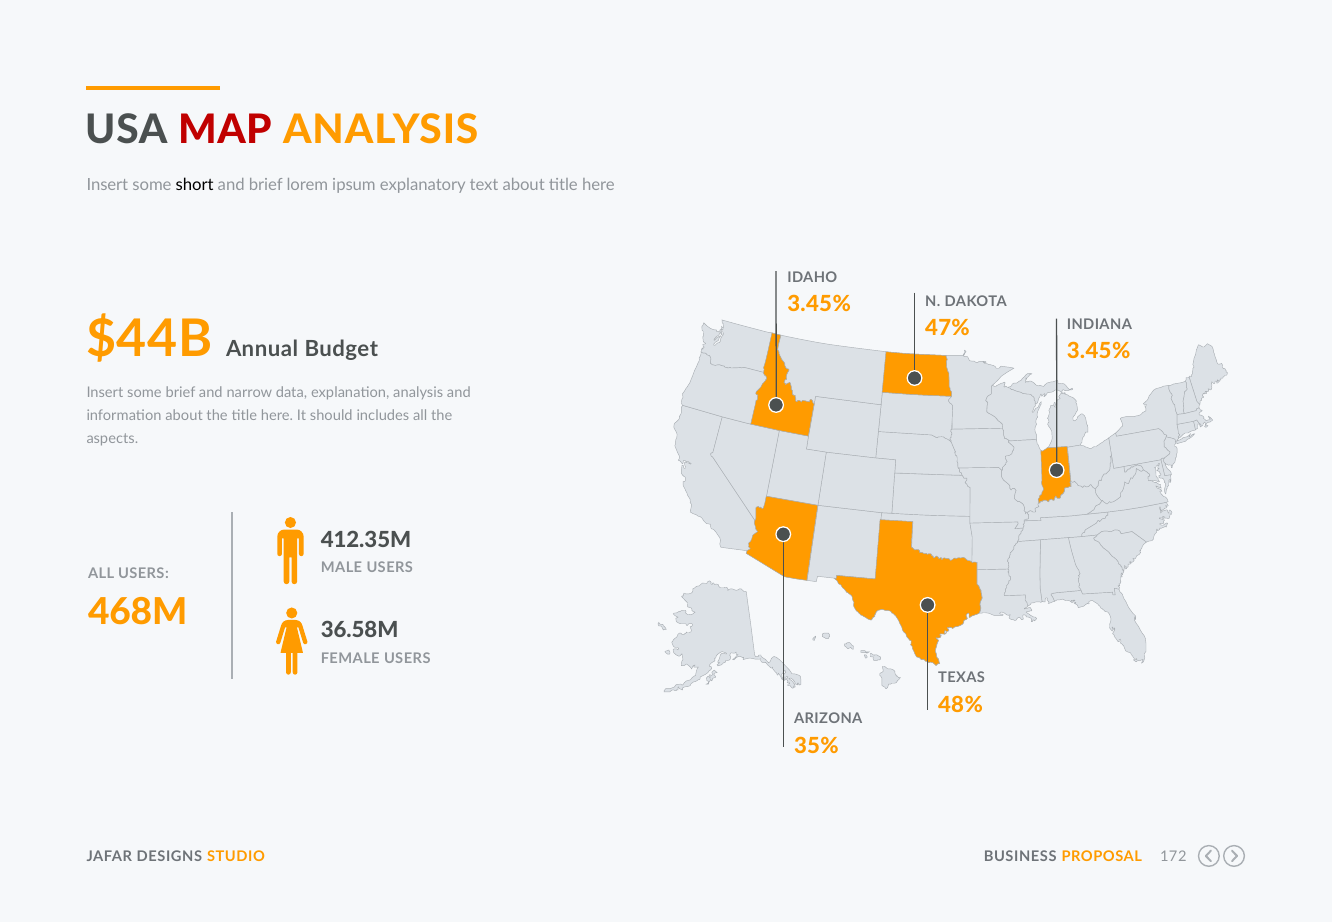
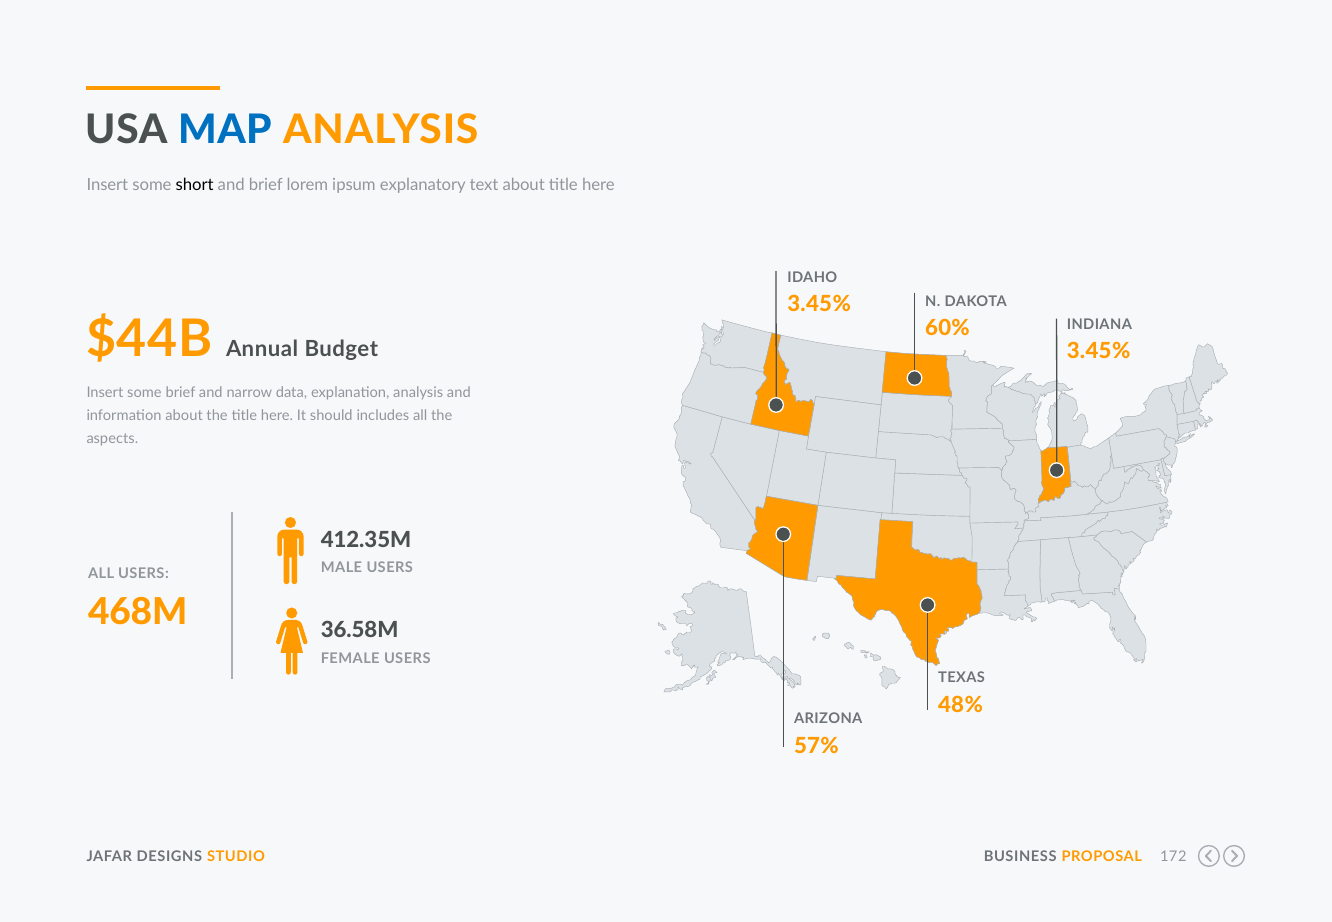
MAP colour: red -> blue
47%: 47% -> 60%
35%: 35% -> 57%
